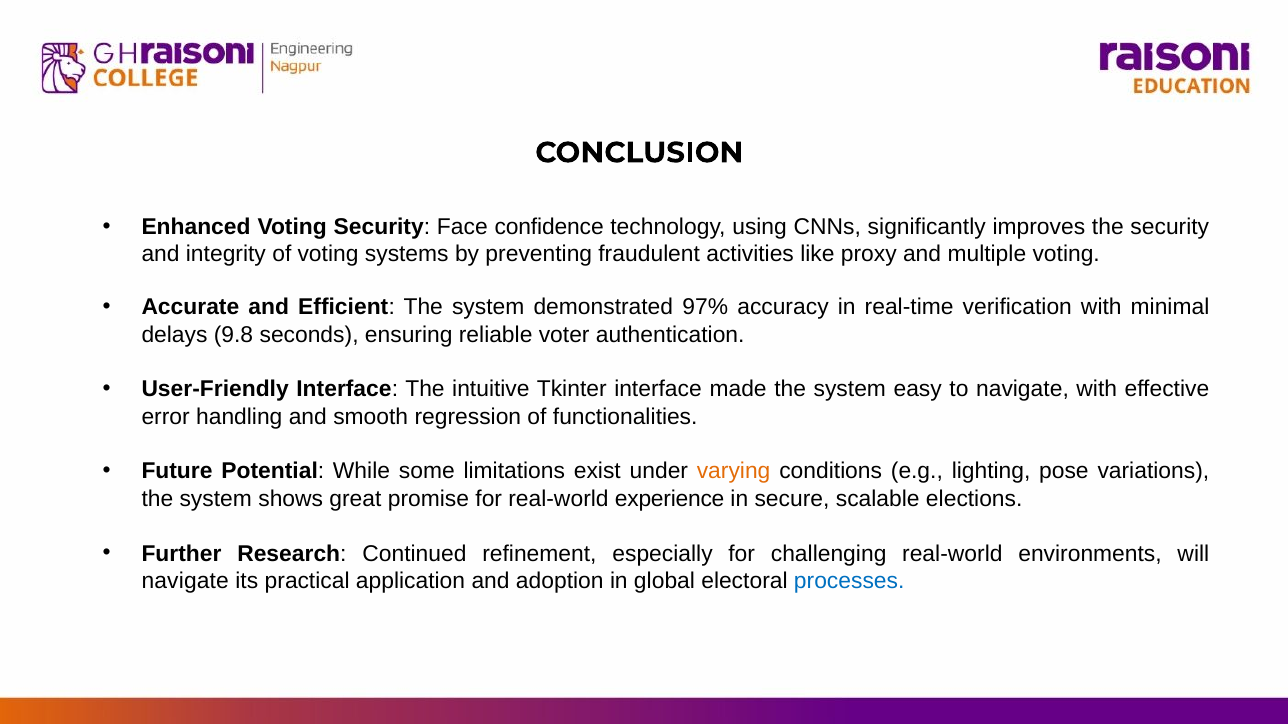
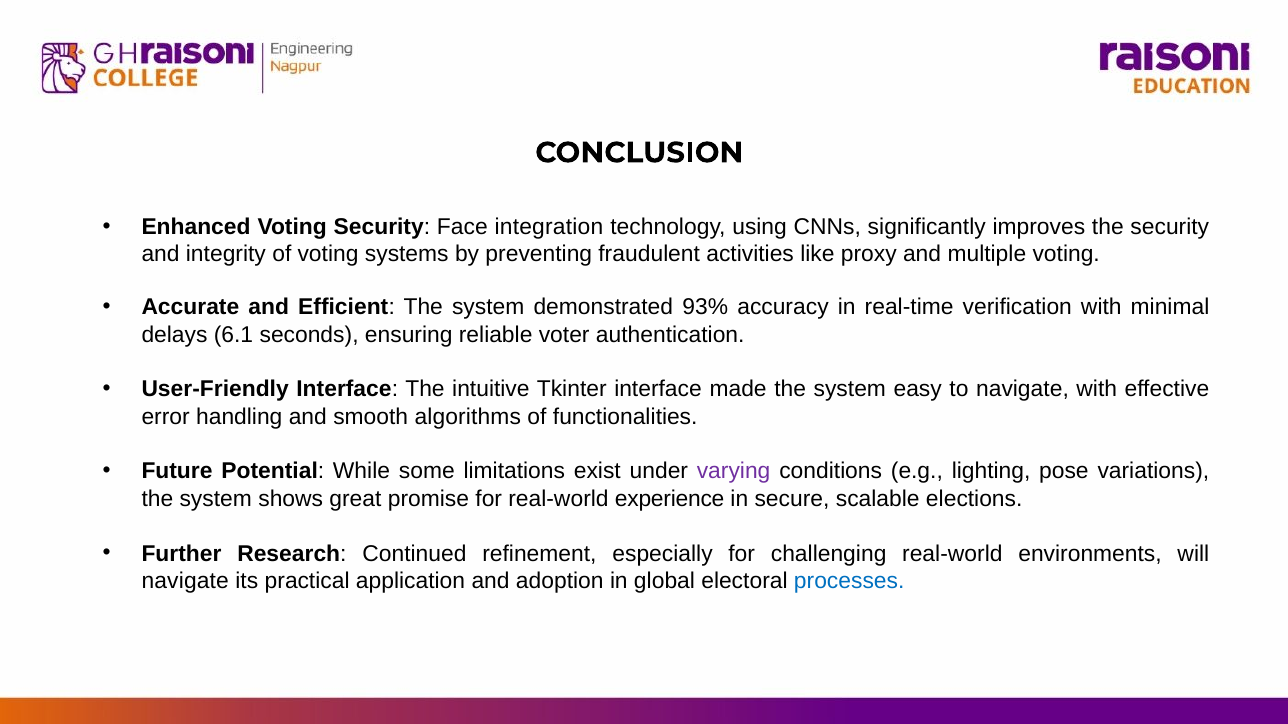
confidence: confidence -> integration
97%: 97% -> 93%
9.8: 9.8 -> 6.1
regression: regression -> algorithms
varying colour: orange -> purple
